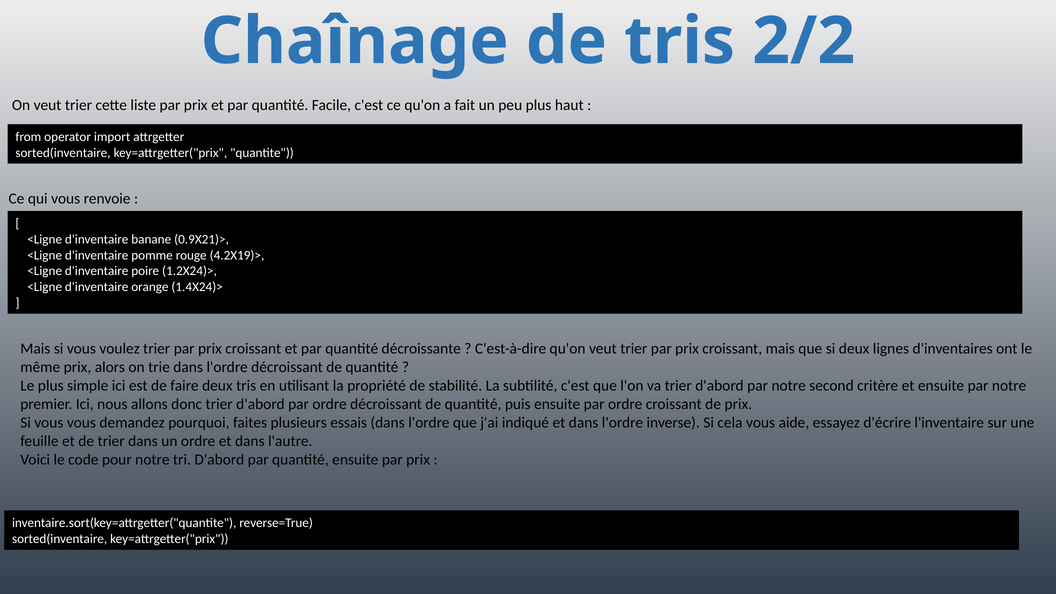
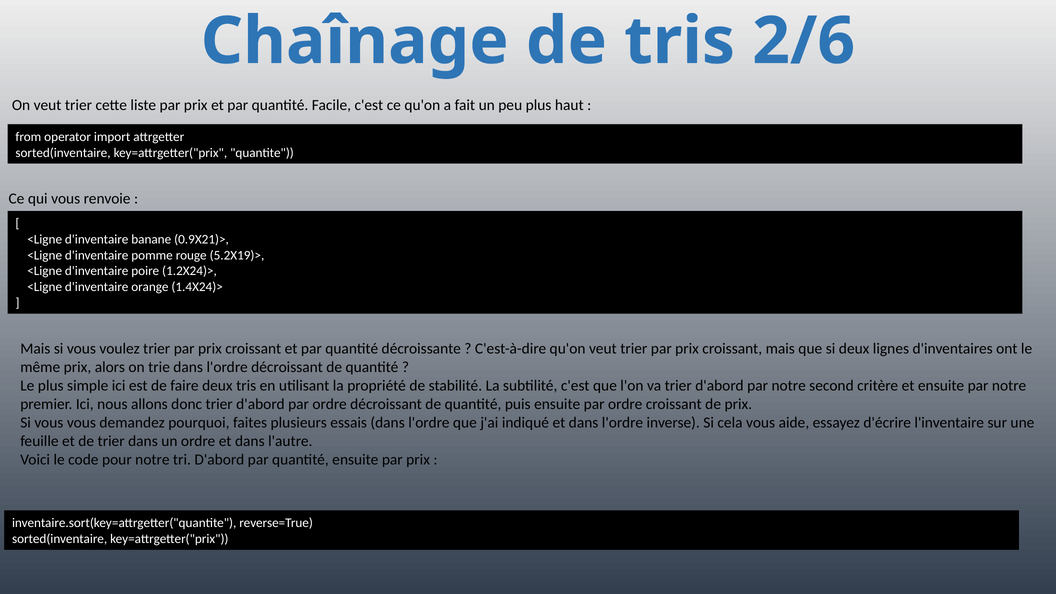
2/2: 2/2 -> 2/6
4.2X19)>: 4.2X19)> -> 5.2X19)>
